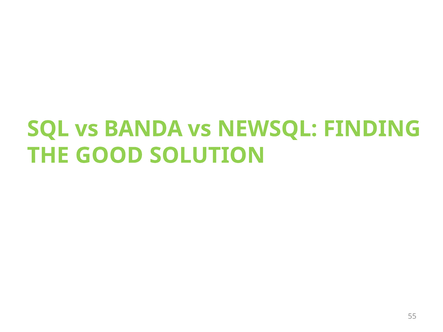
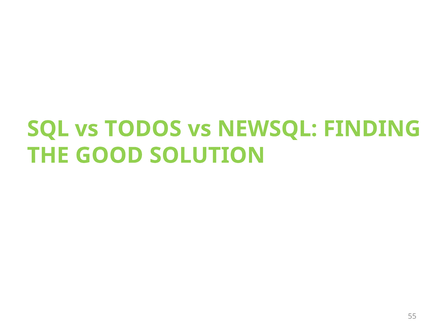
BANDA: BANDA -> TODOS
